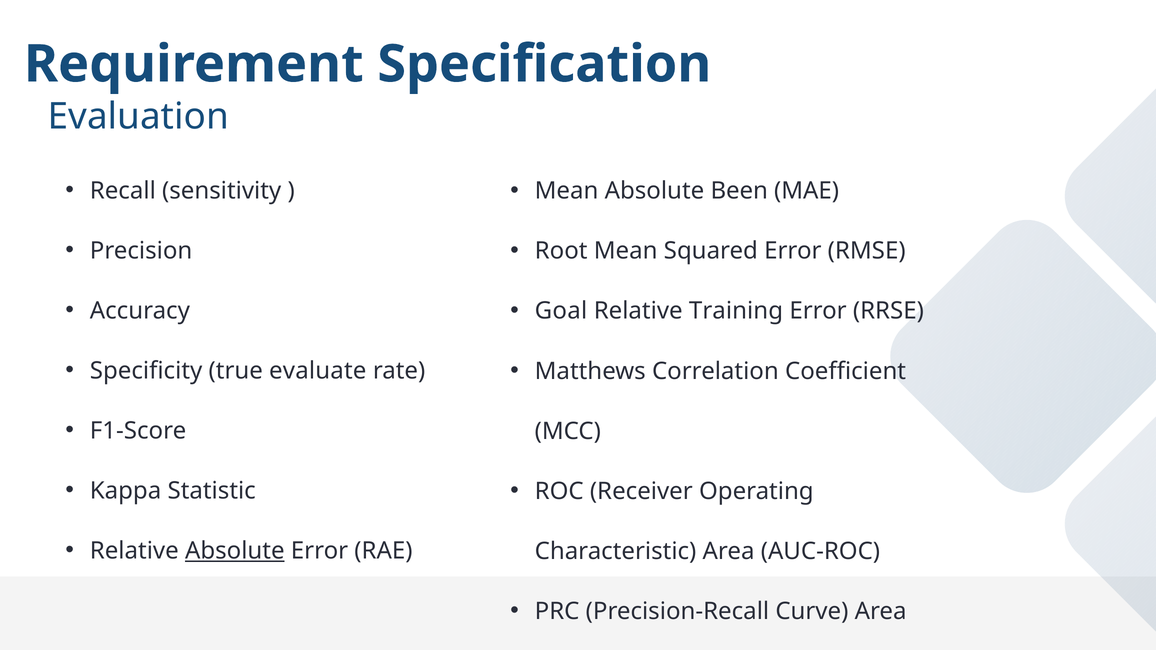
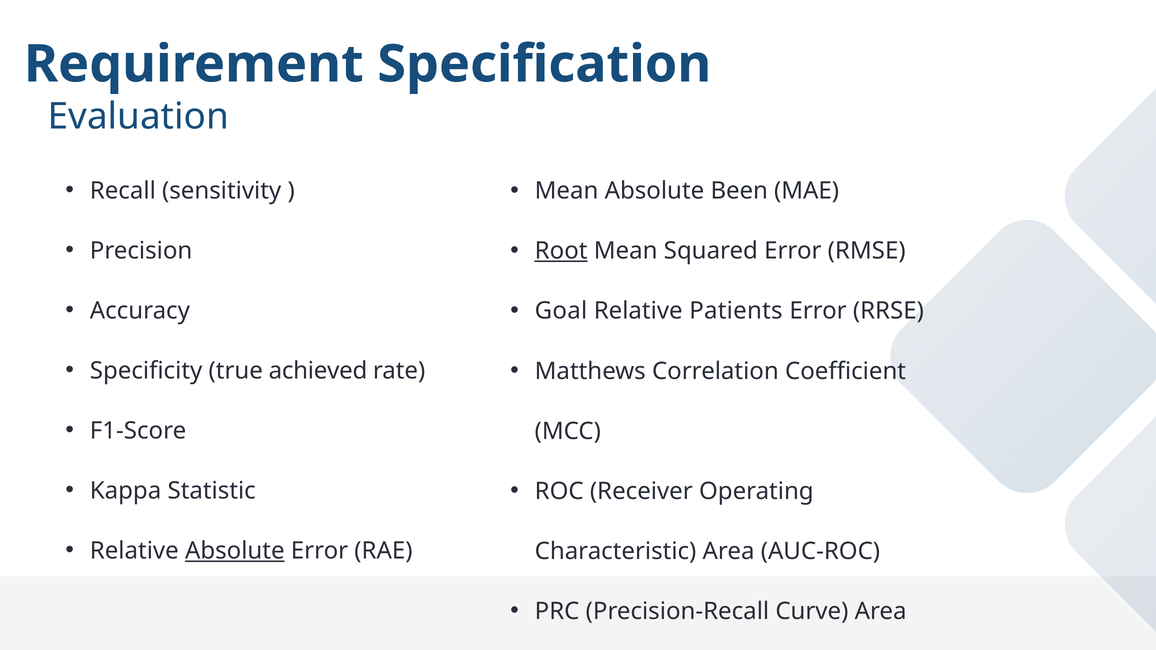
Root underline: none -> present
Training: Training -> Patients
evaluate: evaluate -> achieved
